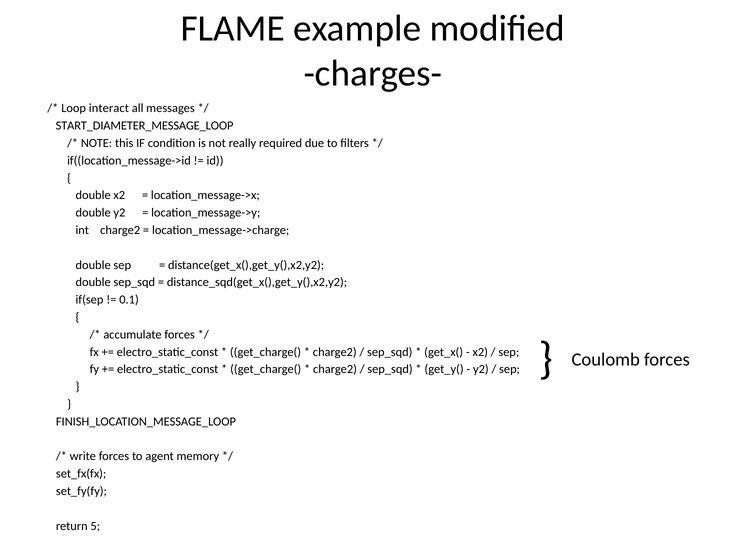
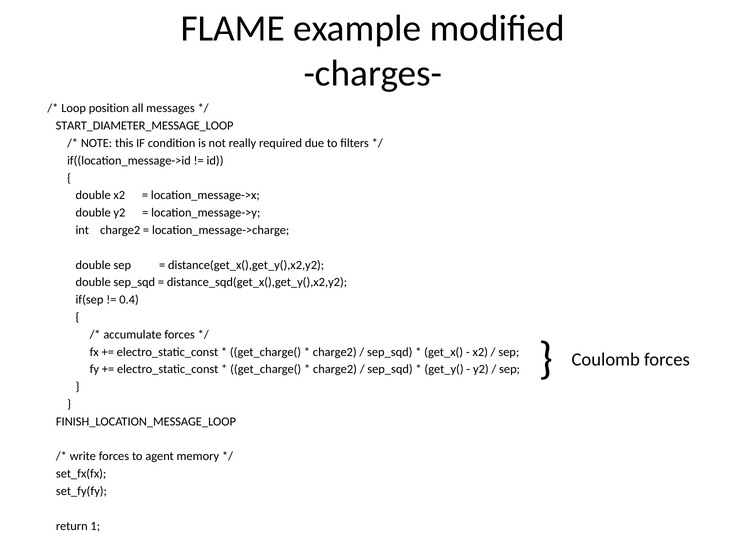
interact: interact -> position
0.1: 0.1 -> 0.4
5: 5 -> 1
